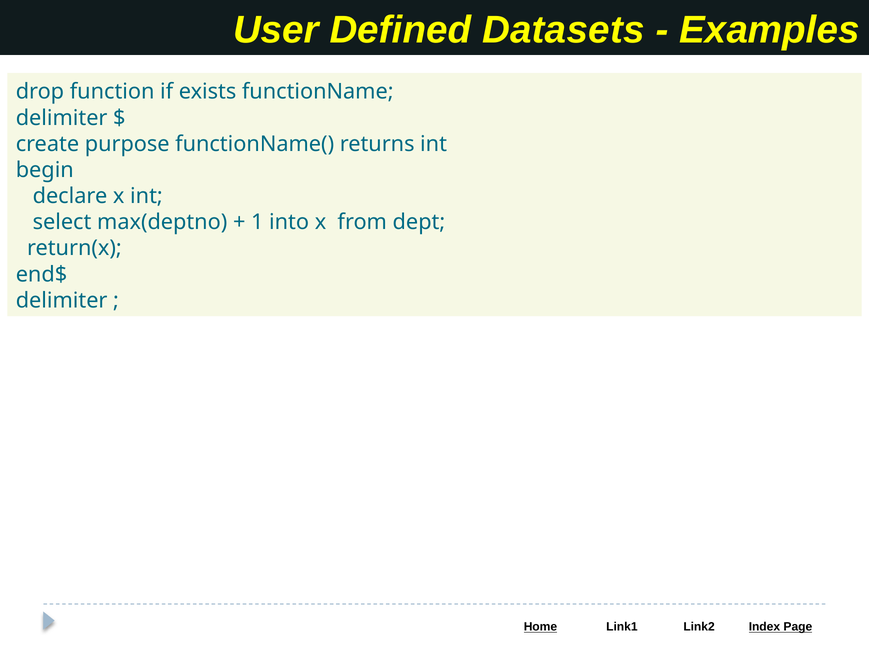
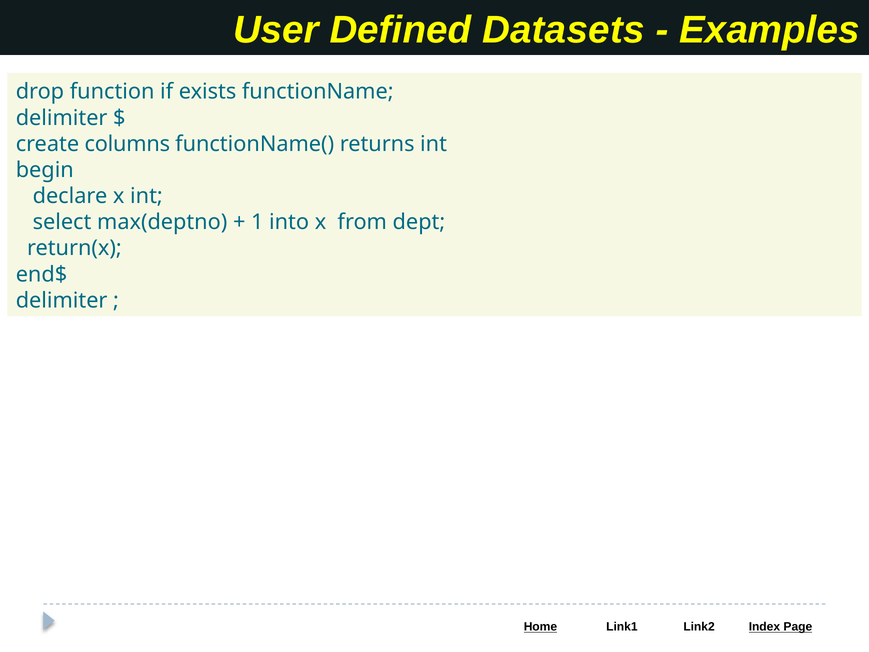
purpose: purpose -> columns
